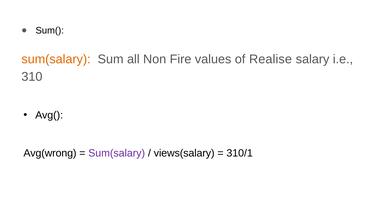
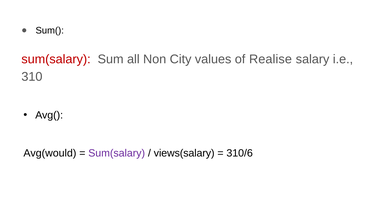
sum(salary at (56, 59) colour: orange -> red
Fire: Fire -> City
Avg(wrong: Avg(wrong -> Avg(would
310/1: 310/1 -> 310/6
